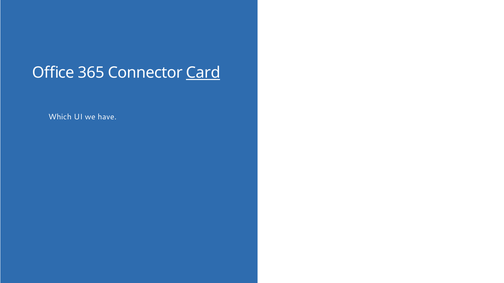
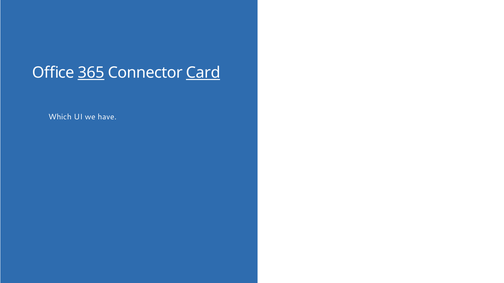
365 underline: none -> present
